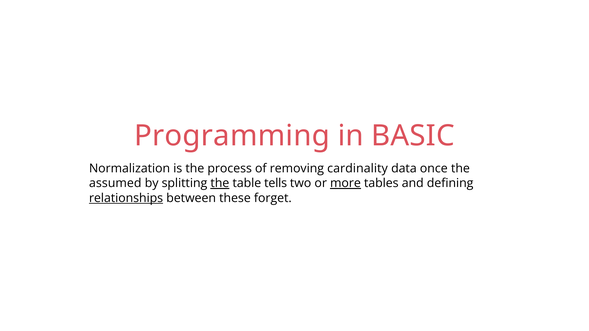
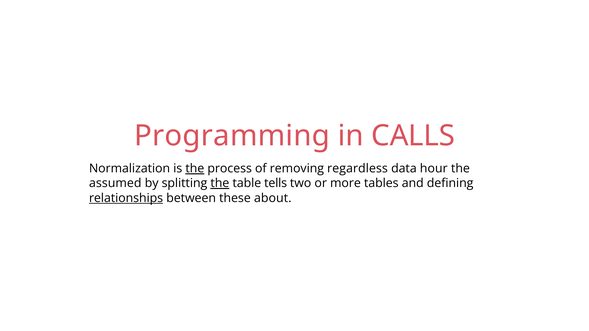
BASIC: BASIC -> CALLS
the at (195, 169) underline: none -> present
cardinality: cardinality -> regardless
once: once -> hour
more underline: present -> none
forget: forget -> about
